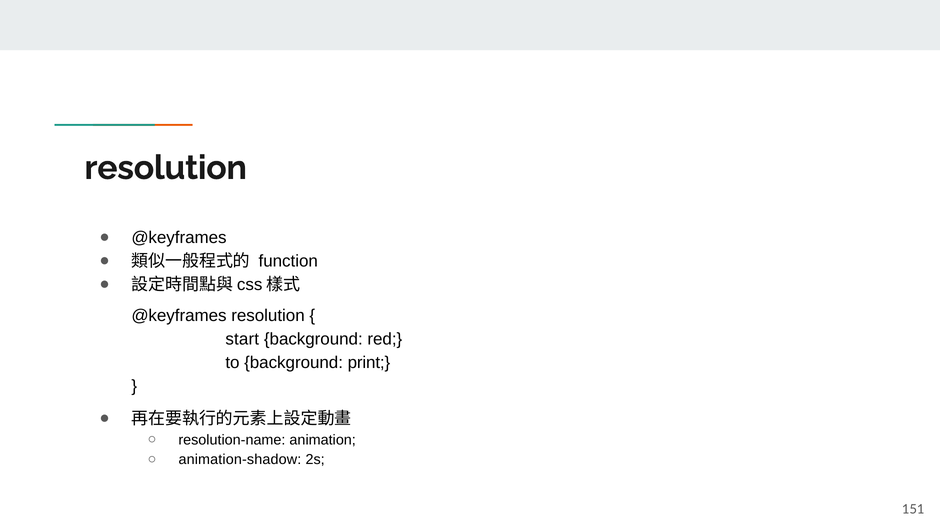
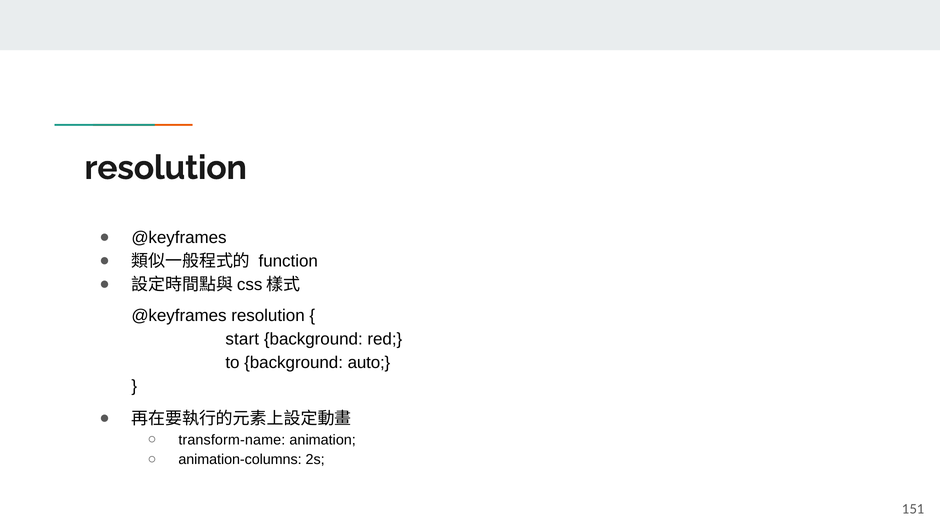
print: print -> auto
resolution-name: resolution-name -> transform-name
animation-shadow: animation-shadow -> animation-columns
